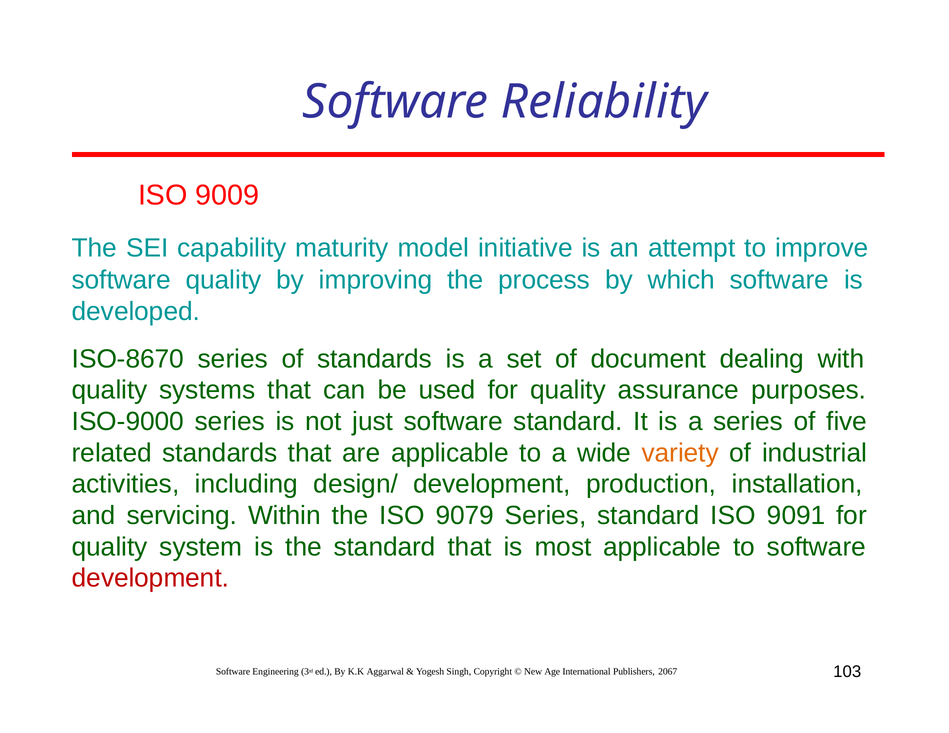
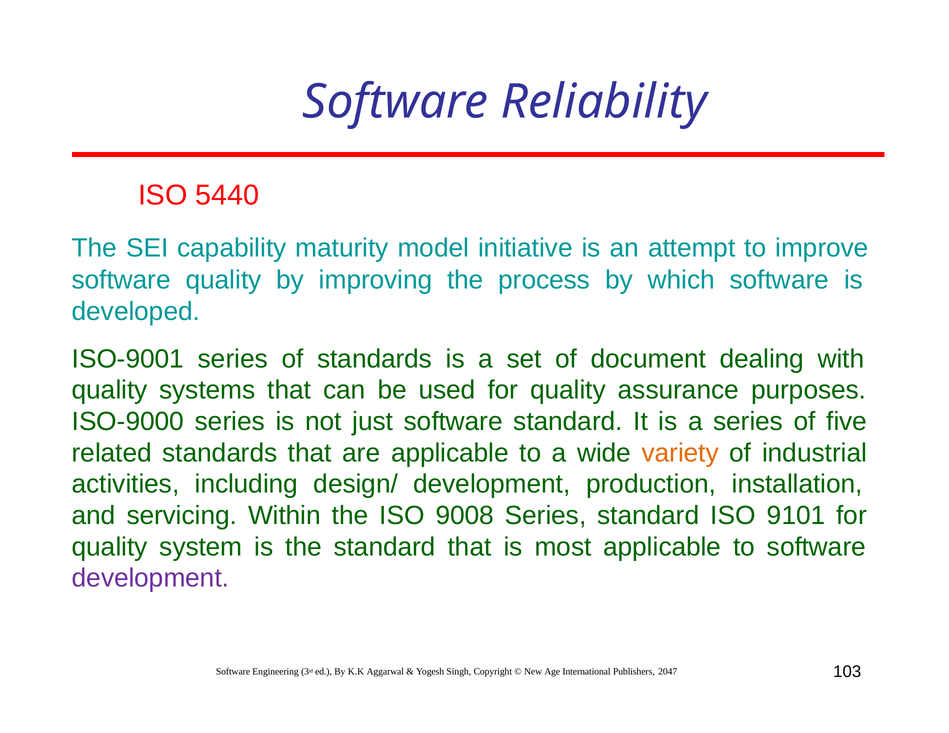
9009: 9009 -> 5440
ISO-8670: ISO-8670 -> ISO-9001
9079: 9079 -> 9008
9091: 9091 -> 9101
development at (150, 578) colour: red -> purple
2067: 2067 -> 2047
